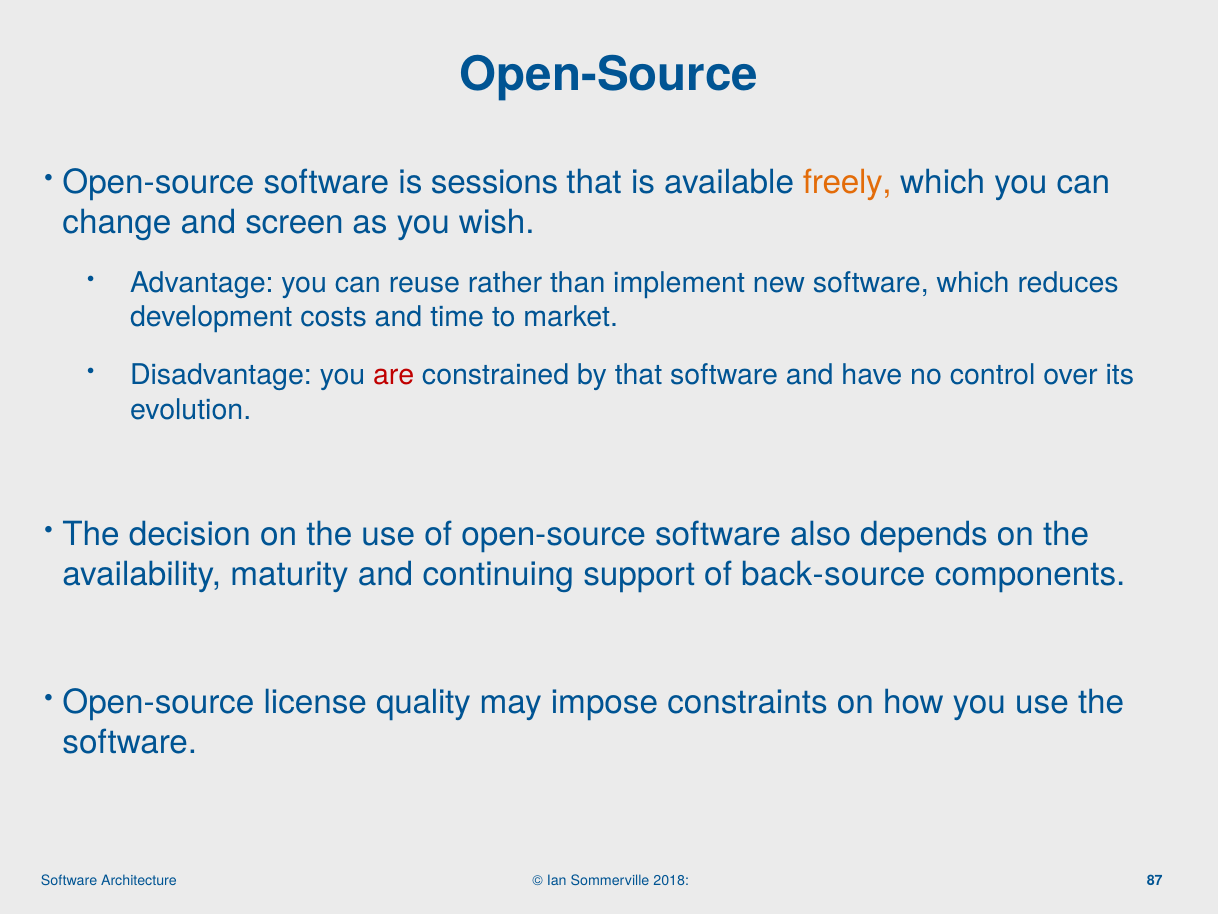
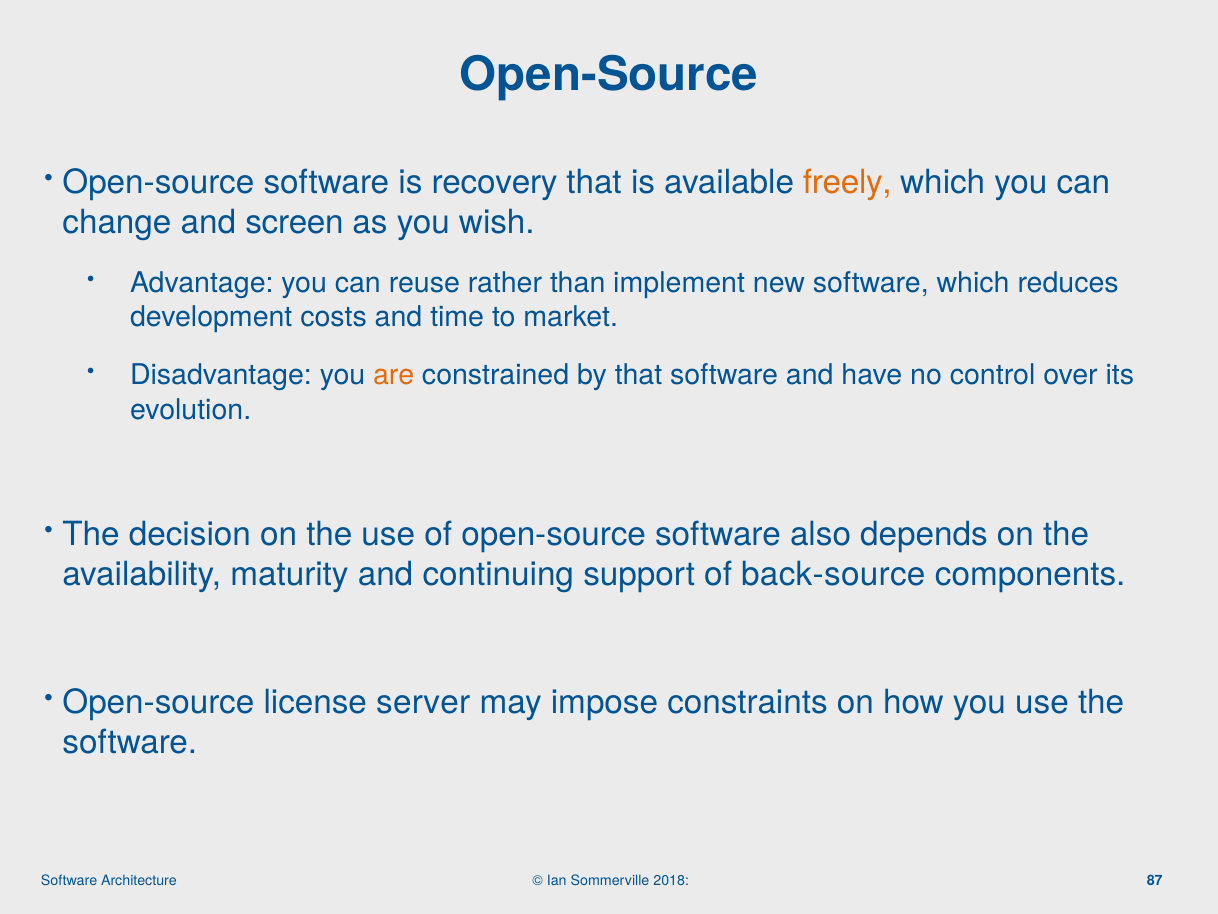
sessions: sessions -> recovery
are colour: red -> orange
quality: quality -> server
